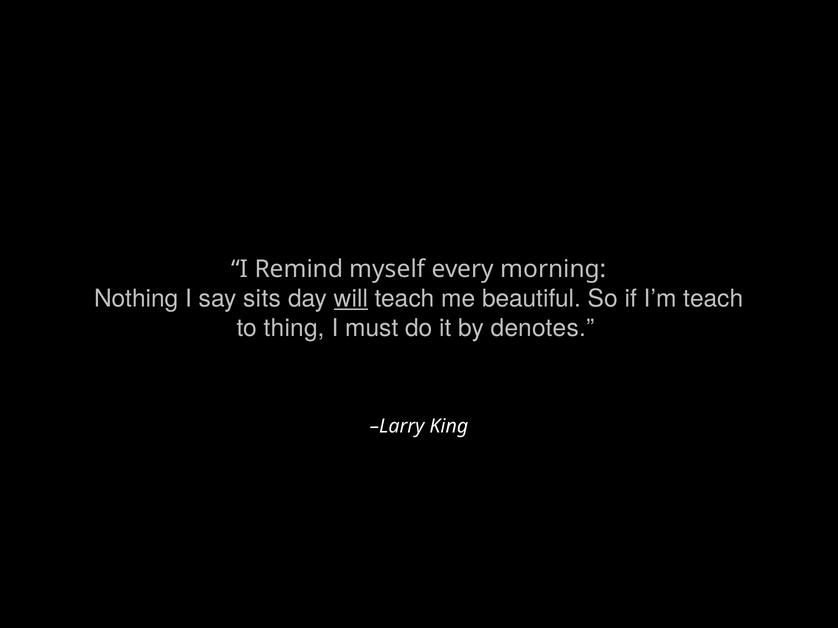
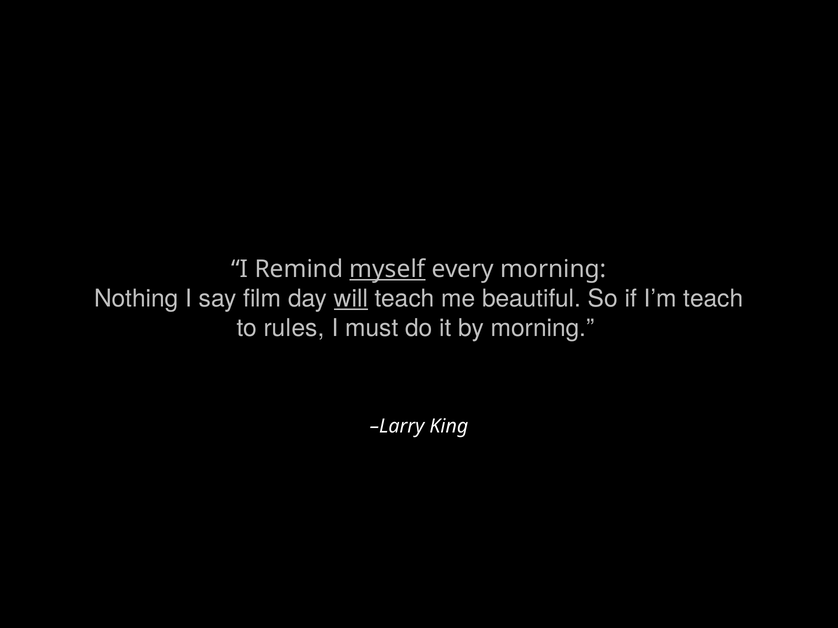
myself underline: none -> present
sits: sits -> film
thing: thing -> rules
by denotes: denotes -> morning
